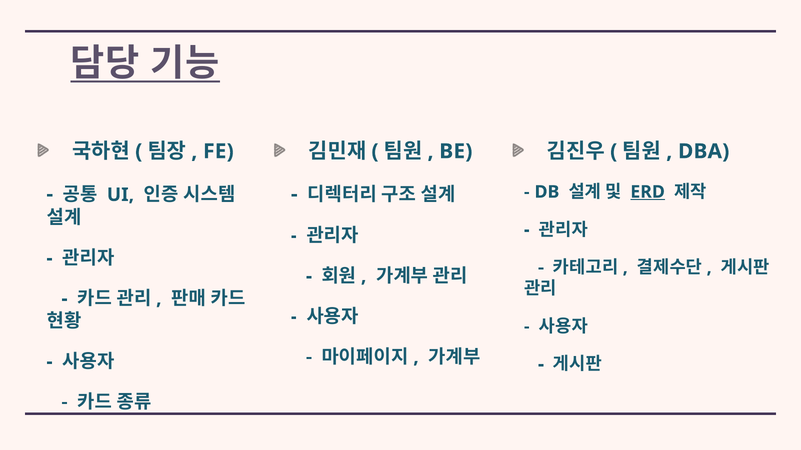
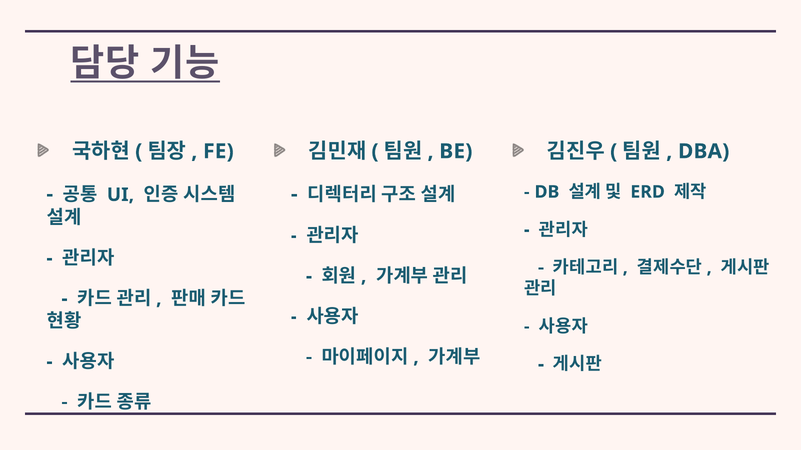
ERD underline: present -> none
